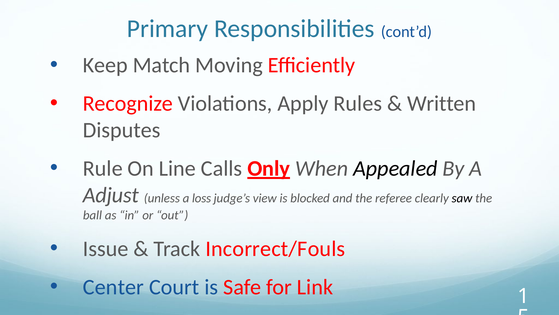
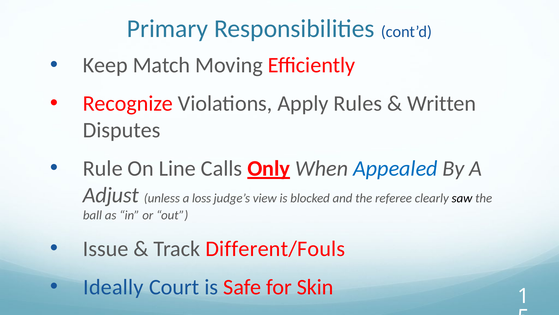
Appealed colour: black -> blue
Incorrect/Fouls: Incorrect/Fouls -> Different/Fouls
Center: Center -> Ideally
Link: Link -> Skin
